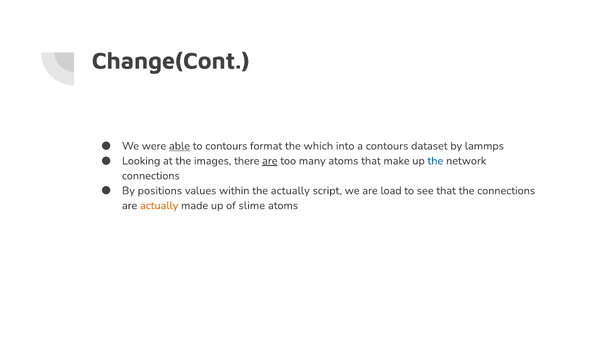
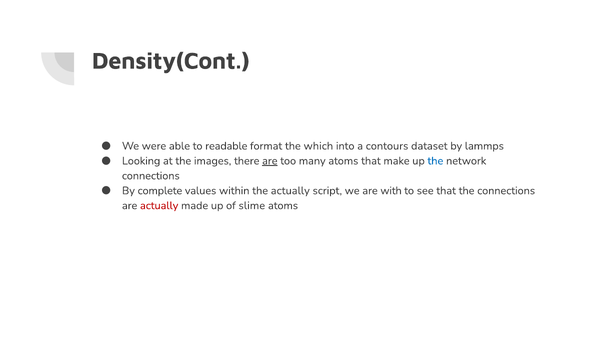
Change(Cont: Change(Cont -> Density(Cont
able underline: present -> none
to contours: contours -> readable
positions: positions -> complete
load: load -> with
actually at (159, 206) colour: orange -> red
